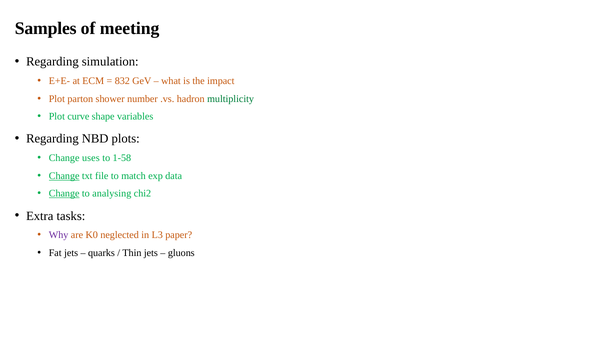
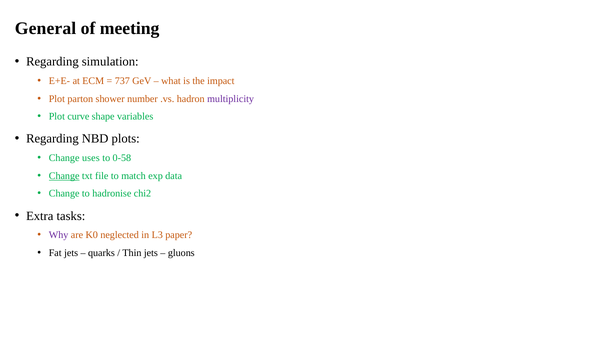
Samples: Samples -> General
832: 832 -> 737
multiplicity colour: green -> purple
1-58: 1-58 -> 0-58
Change at (64, 194) underline: present -> none
analysing: analysing -> hadronise
